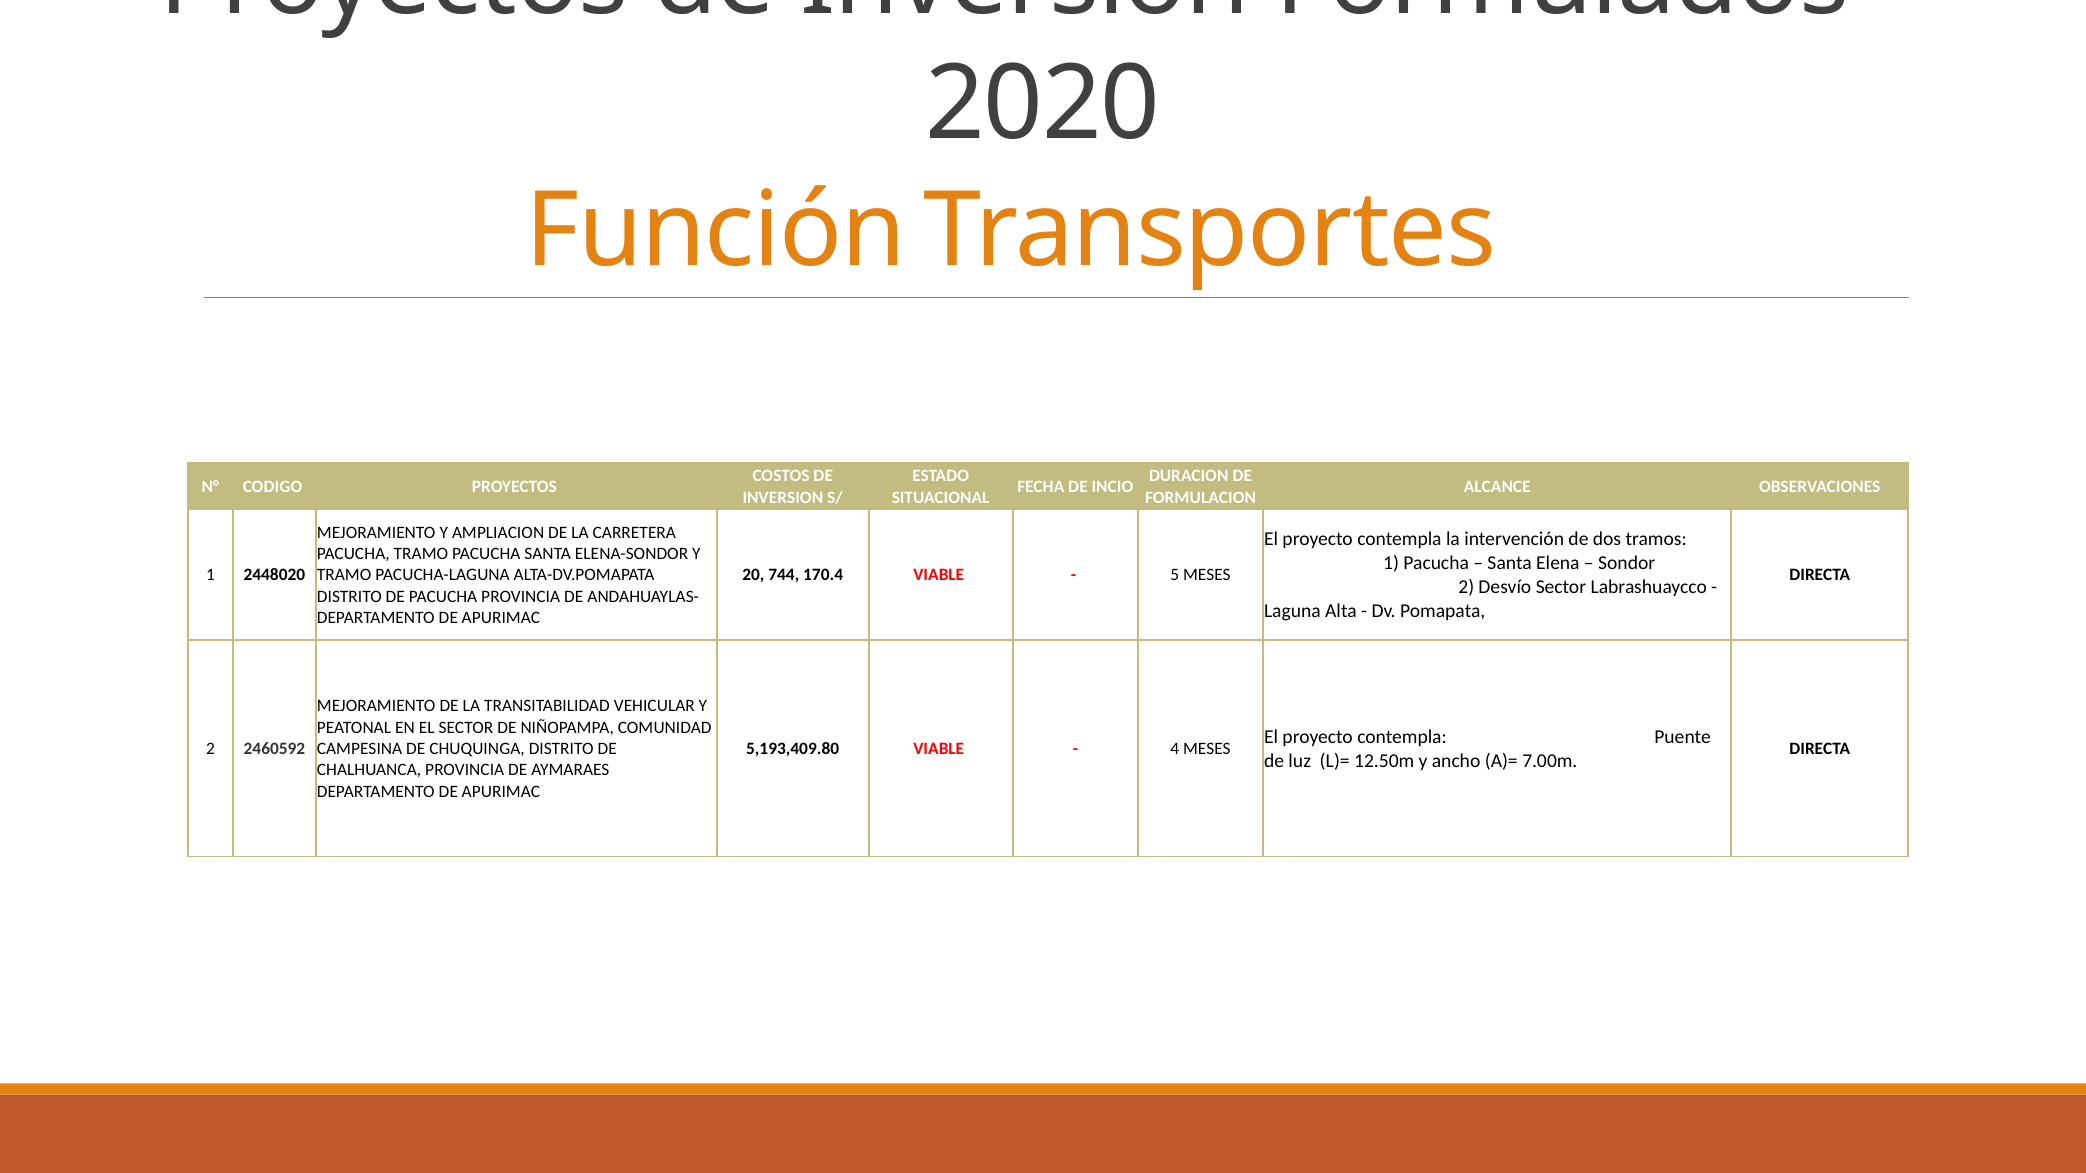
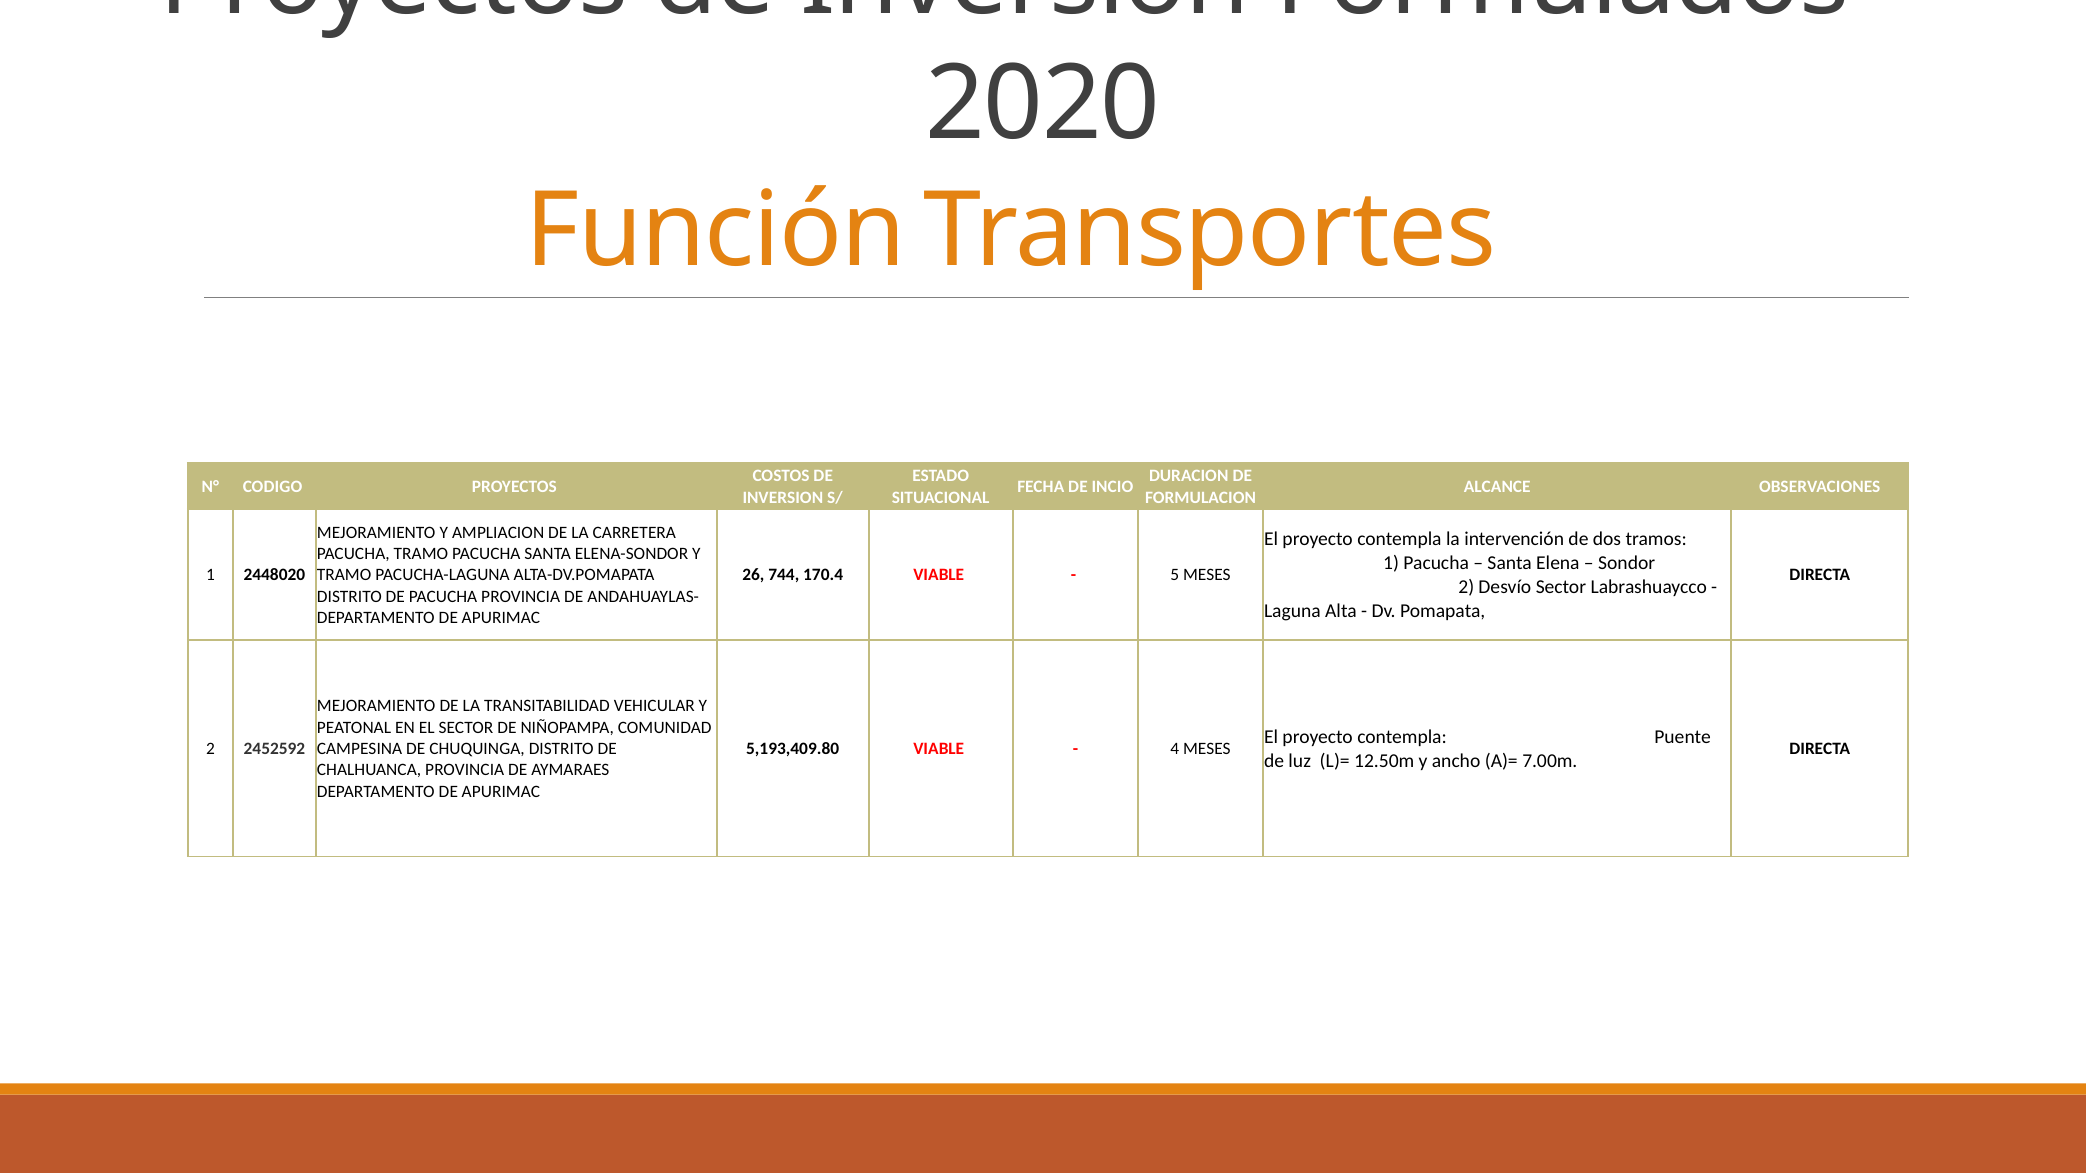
20: 20 -> 26
2460592: 2460592 -> 2452592
